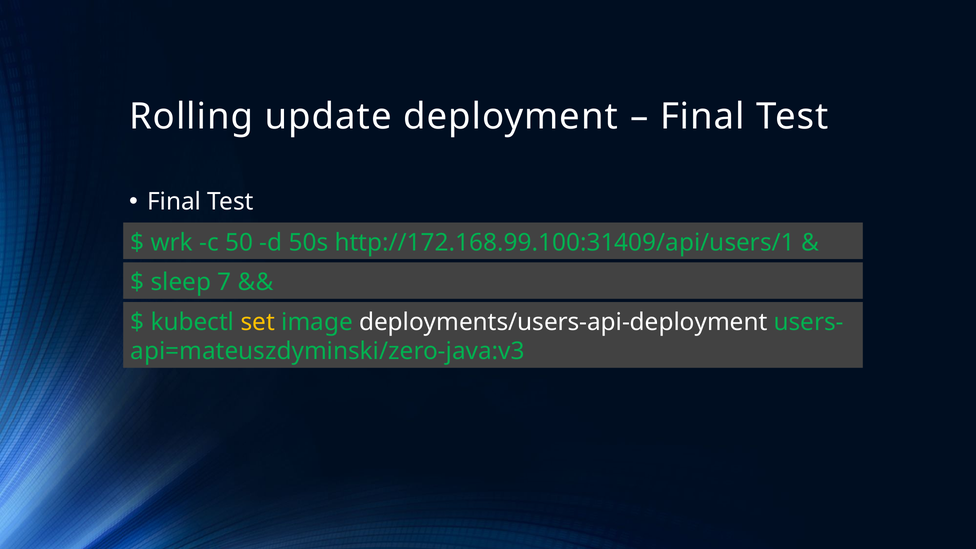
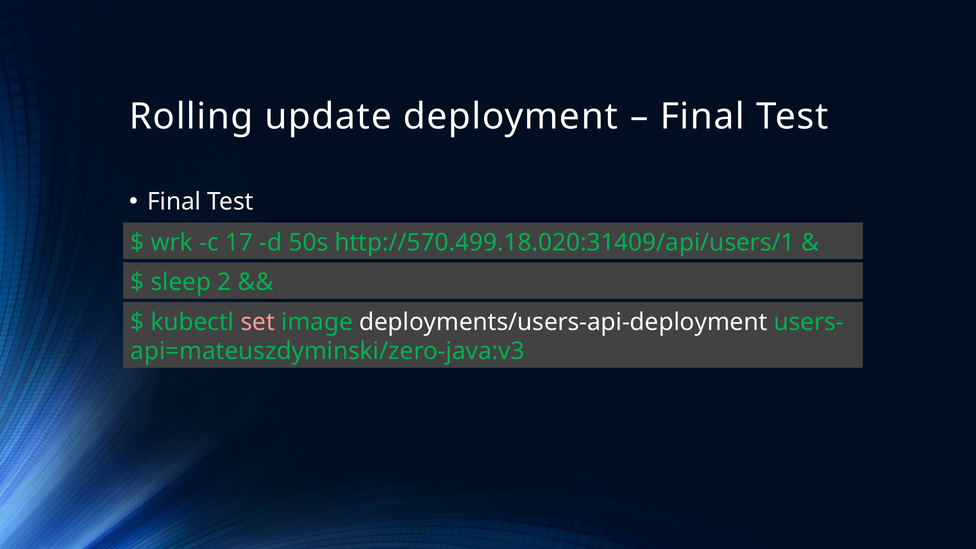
50: 50 -> 17
http://172.168.99.100:31409/api/users/1: http://172.168.99.100:31409/api/users/1 -> http://570.499.18.020:31409/api/users/1
7: 7 -> 2
set colour: yellow -> pink
